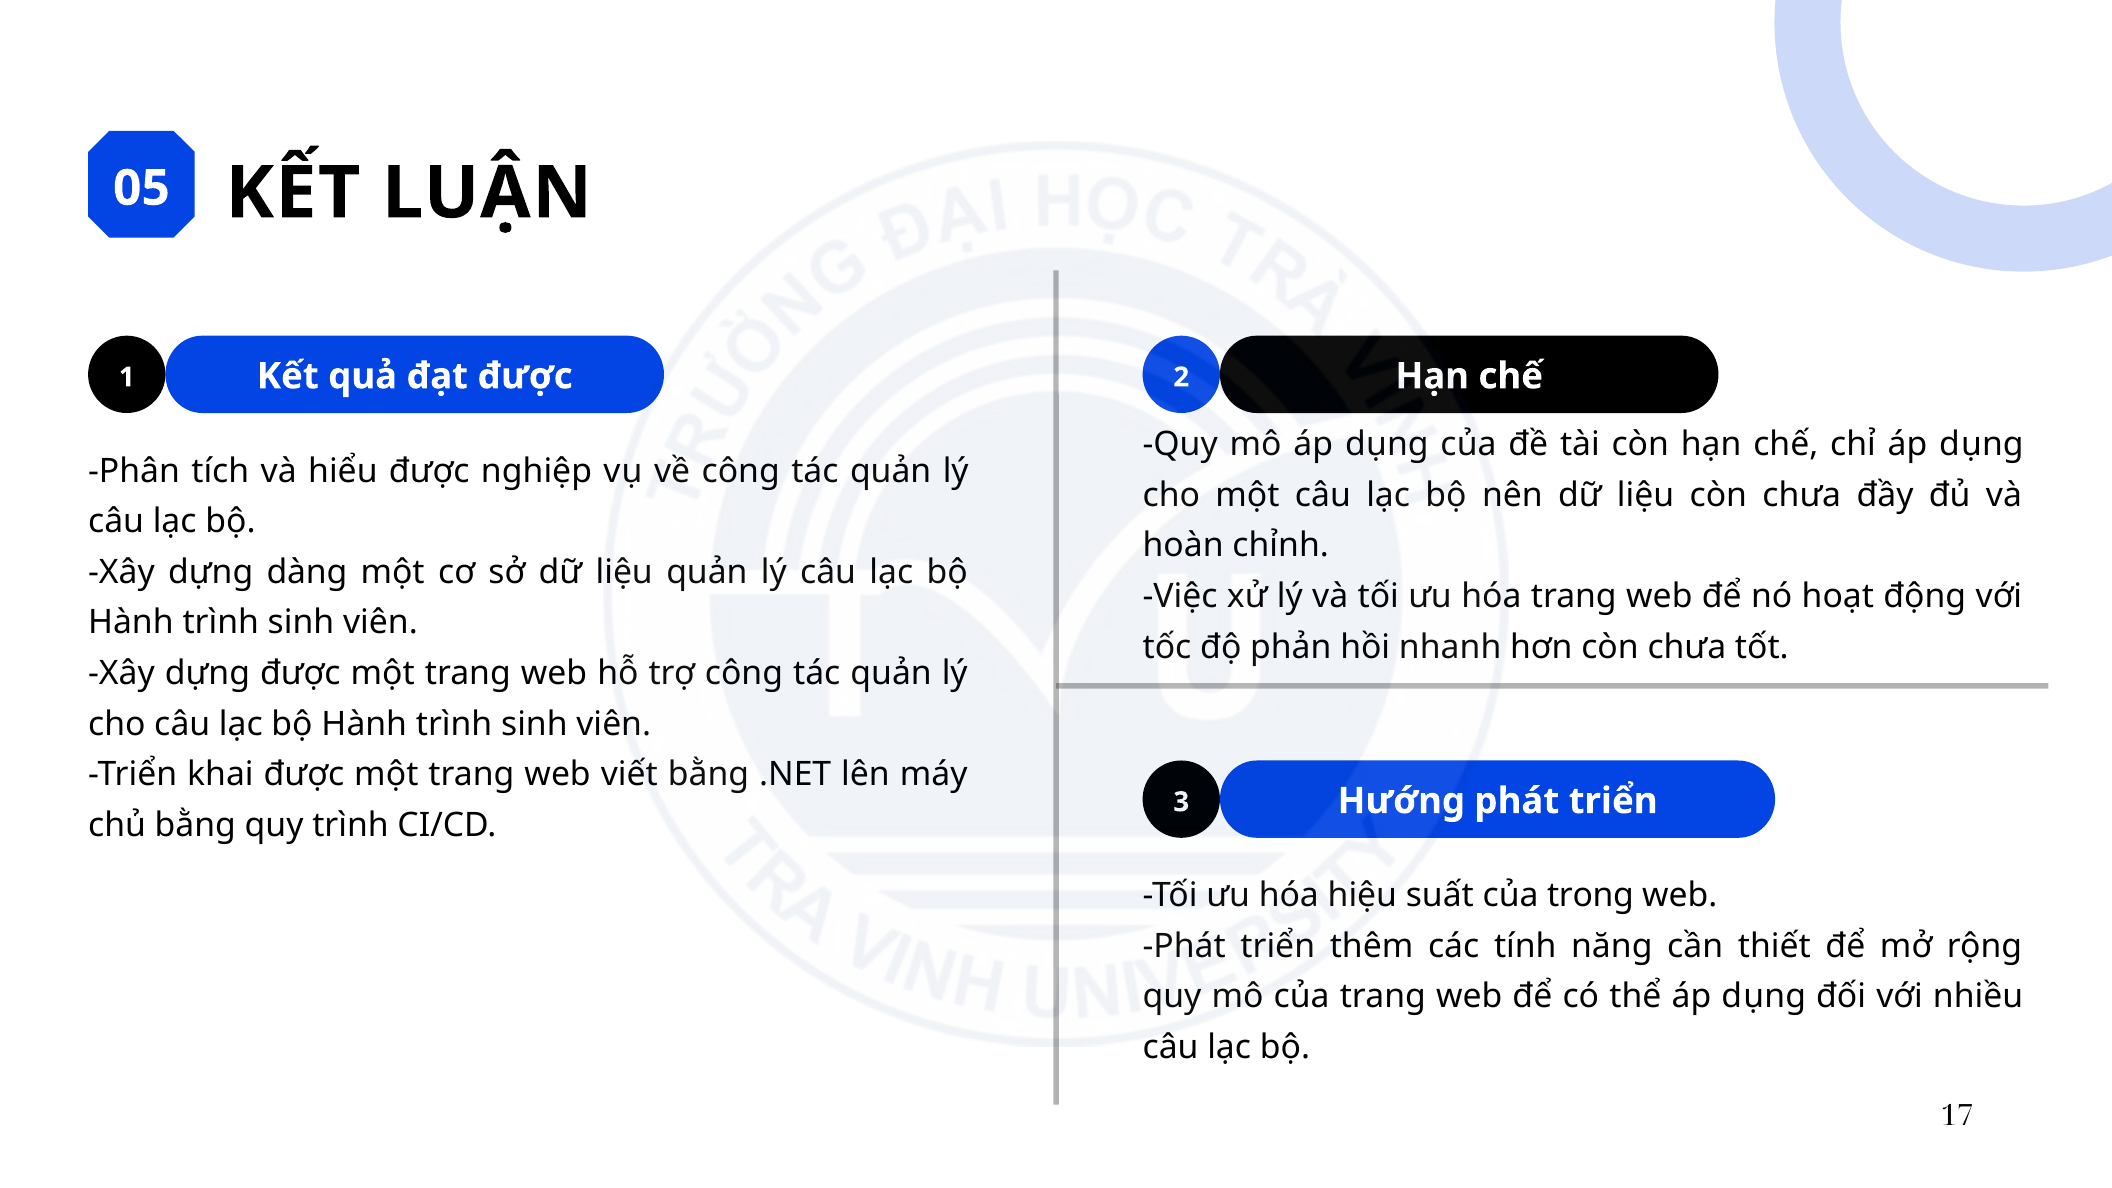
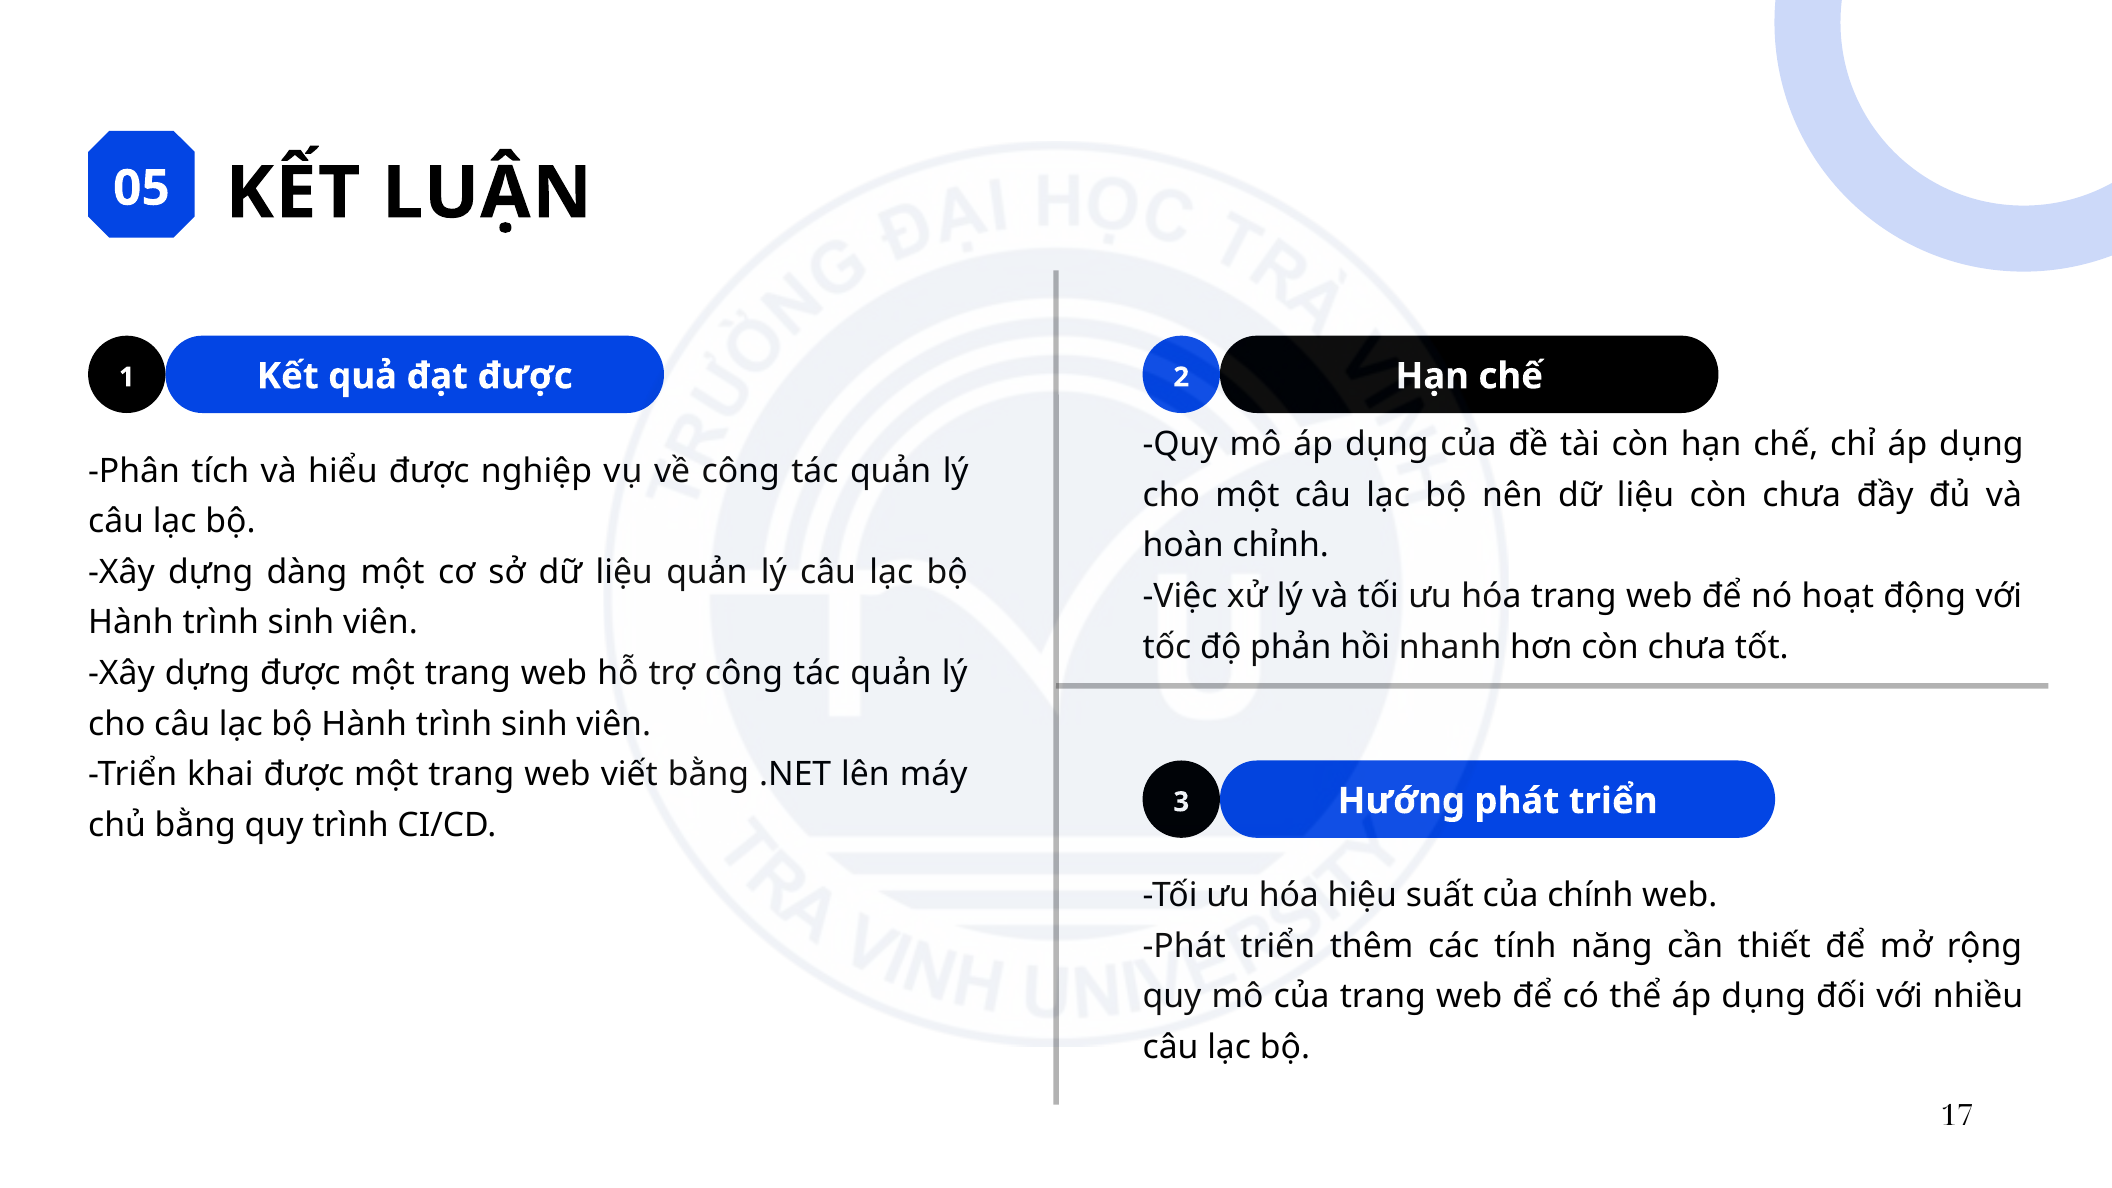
trong: trong -> chính
